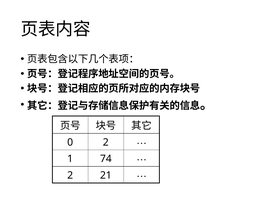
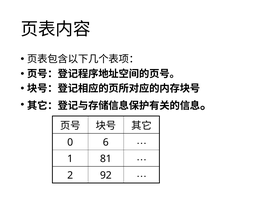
0 2: 2 -> 6
74: 74 -> 81
21: 21 -> 92
